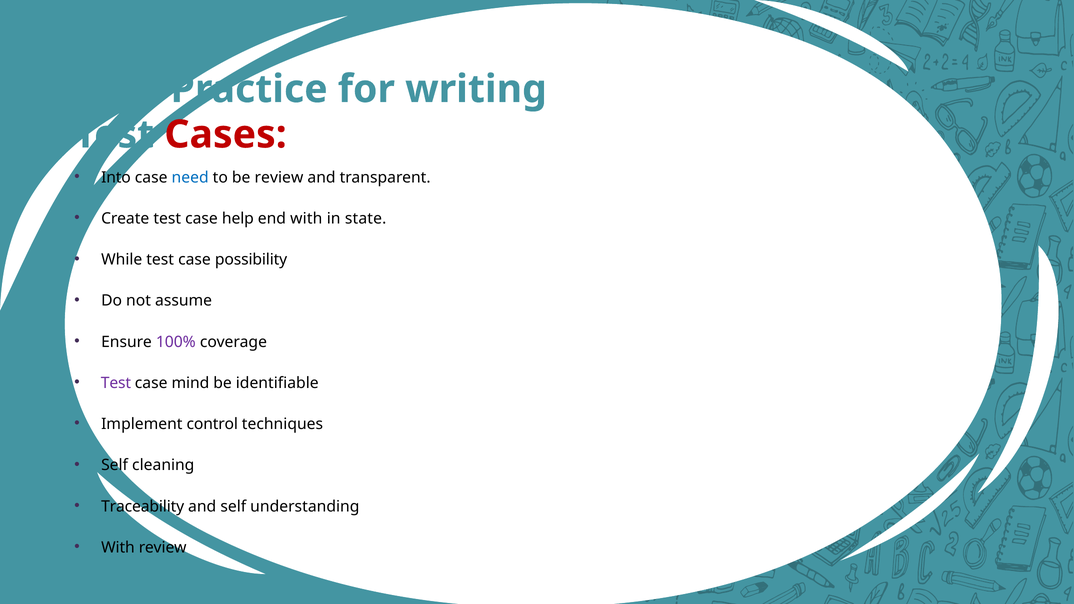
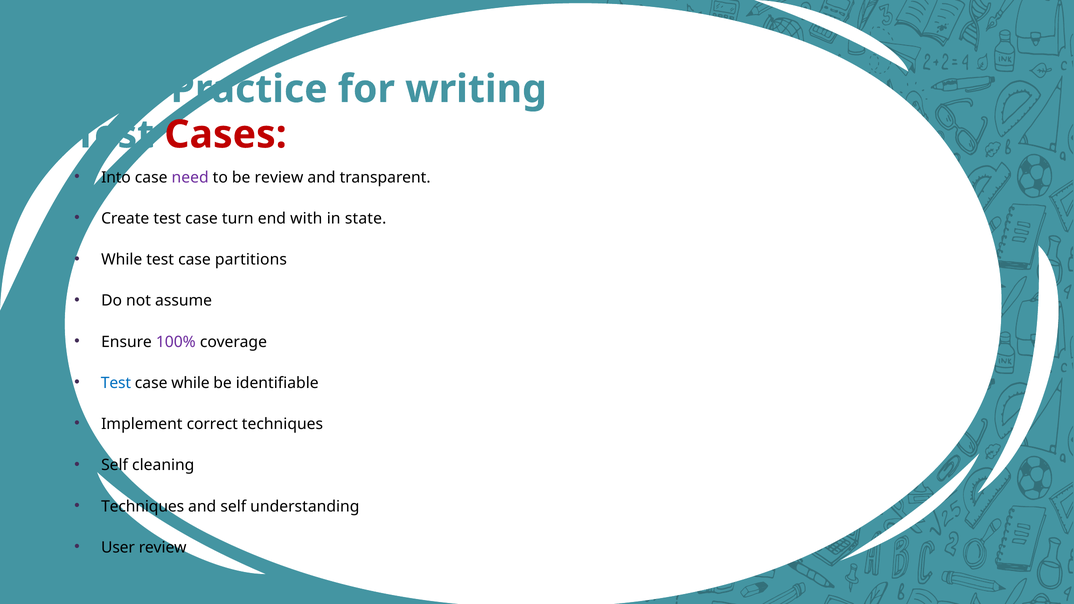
need colour: blue -> purple
help: help -> turn
possibility: possibility -> partitions
Test at (116, 383) colour: purple -> blue
case mind: mind -> while
control: control -> correct
Traceability at (143, 507): Traceability -> Techniques
With at (118, 548): With -> User
